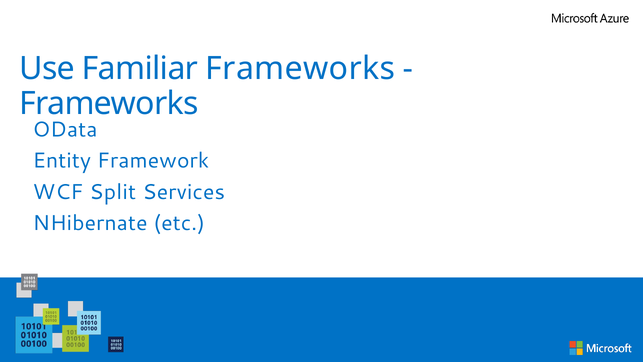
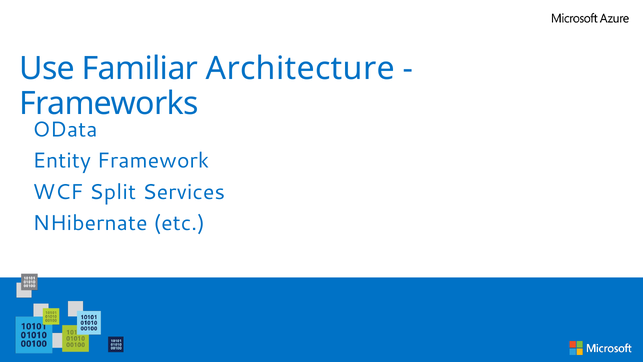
Familiar Frameworks: Frameworks -> Architecture
